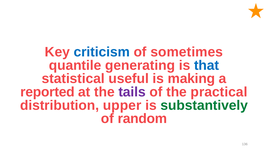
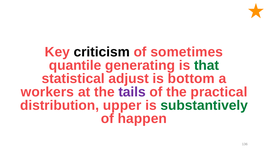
criticism colour: blue -> black
that colour: blue -> green
useful: useful -> adjust
making: making -> bottom
reported: reported -> workers
random: random -> happen
